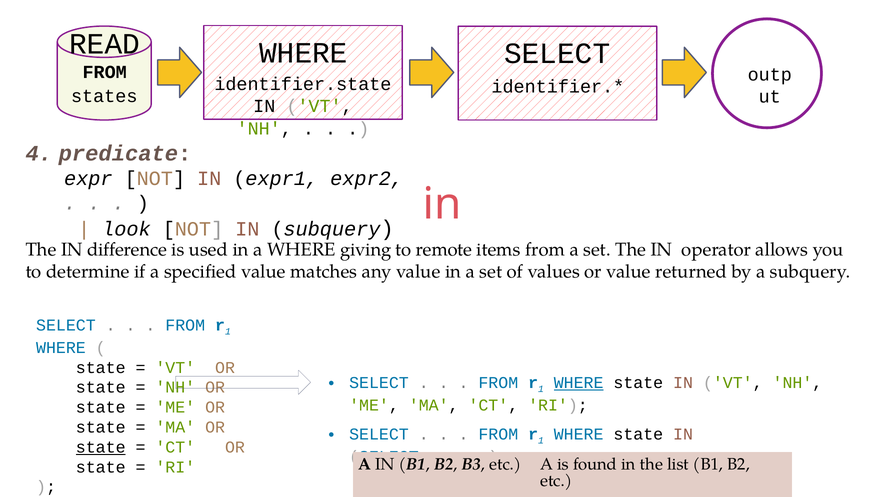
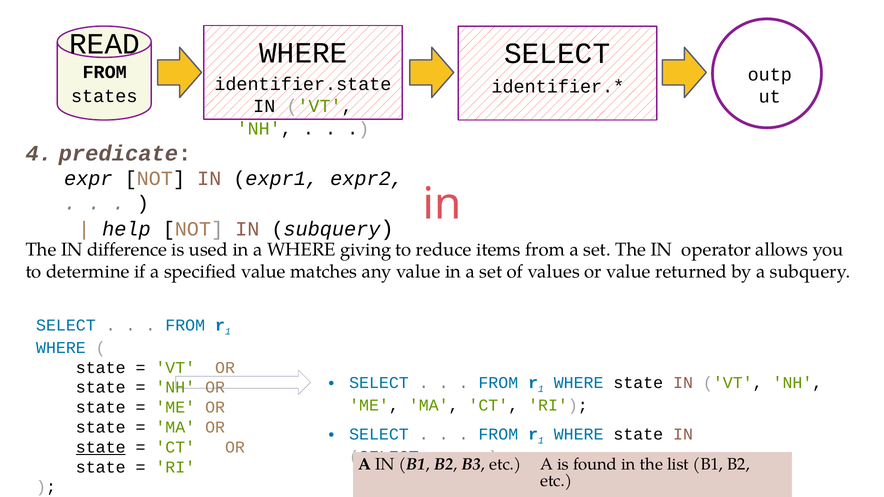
look: look -> help
remote: remote -> reduce
WHERE at (579, 383) underline: present -> none
